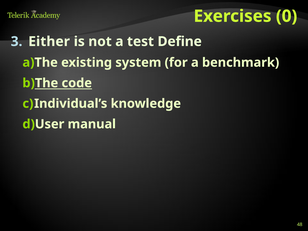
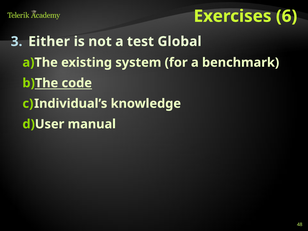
0: 0 -> 6
Define: Define -> Global
